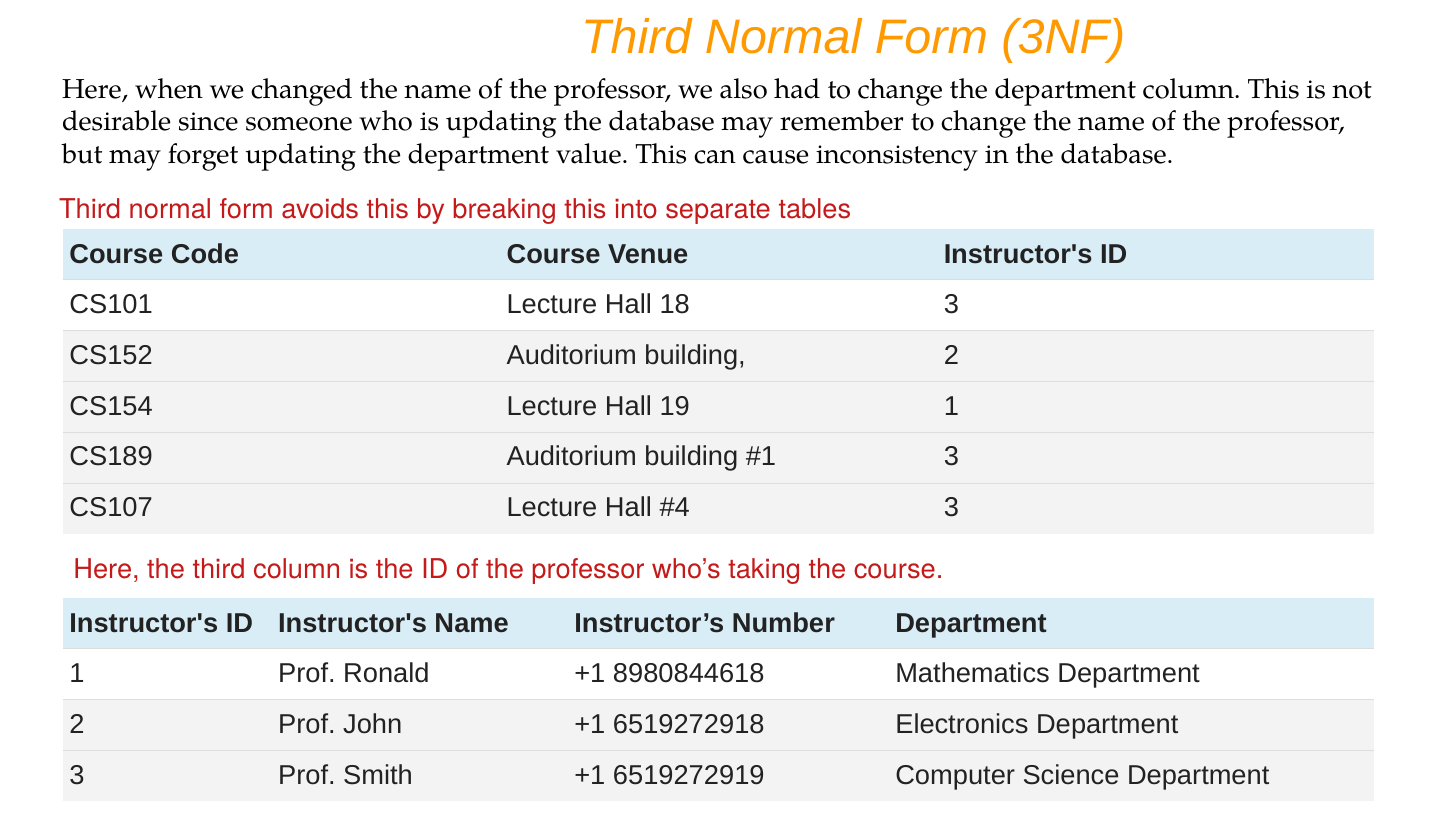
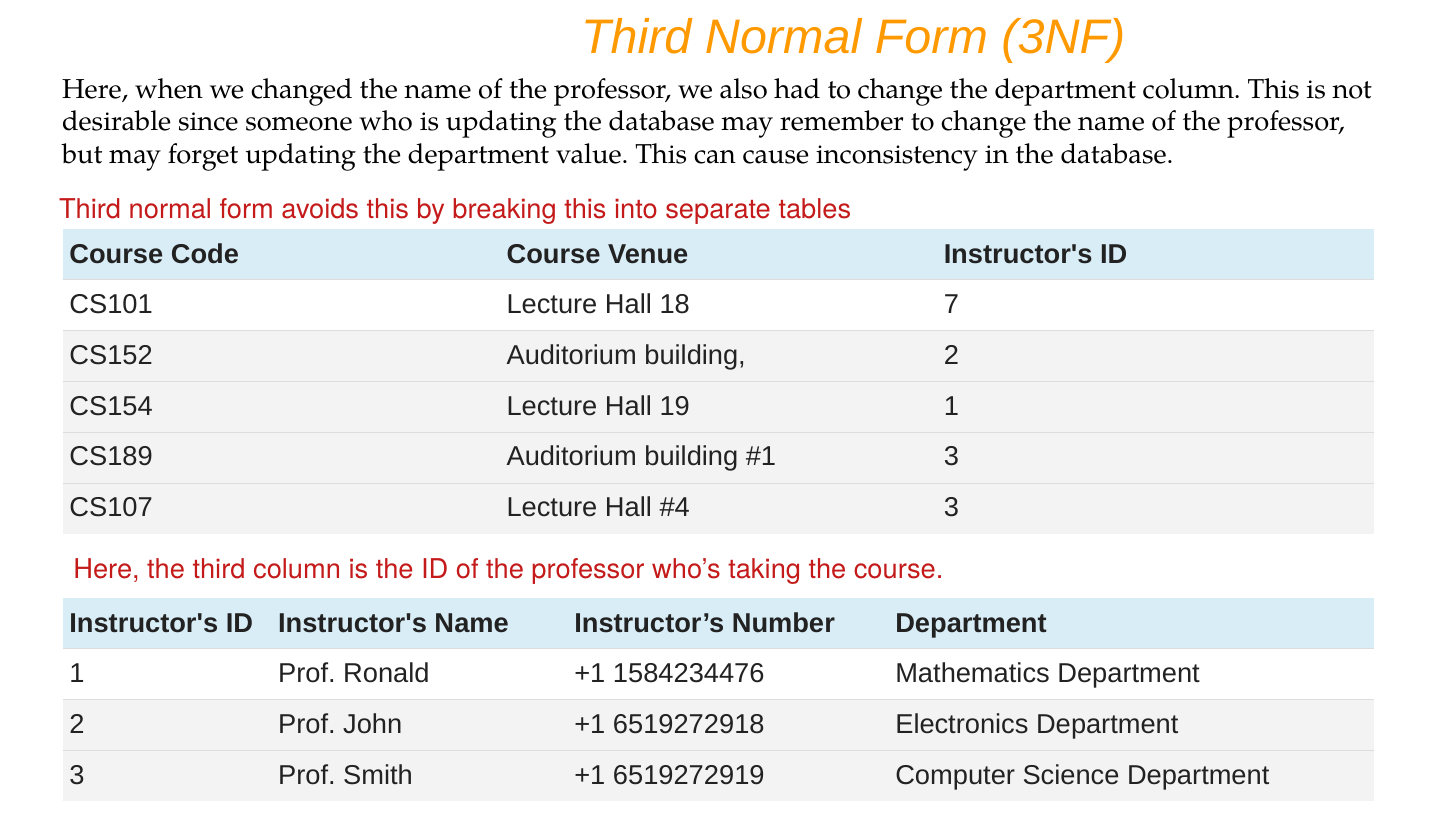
18 3: 3 -> 7
8980844618: 8980844618 -> 1584234476
